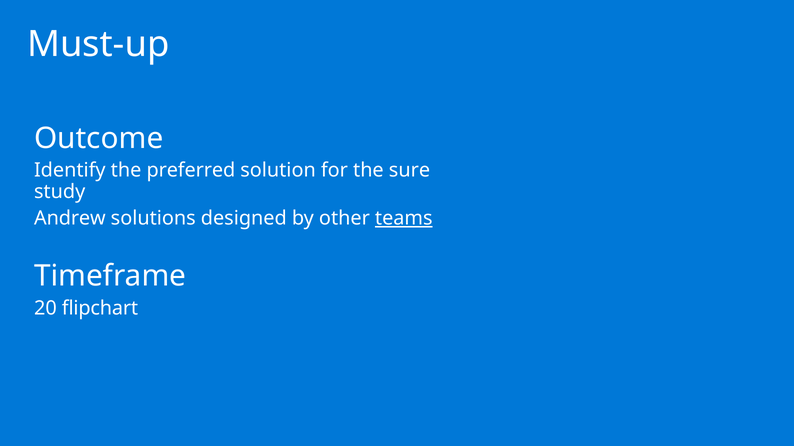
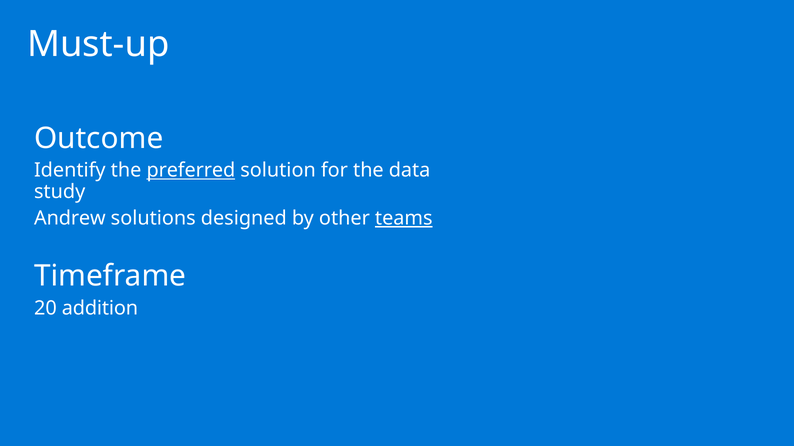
preferred underline: none -> present
sure: sure -> data
flipchart: flipchart -> addition
